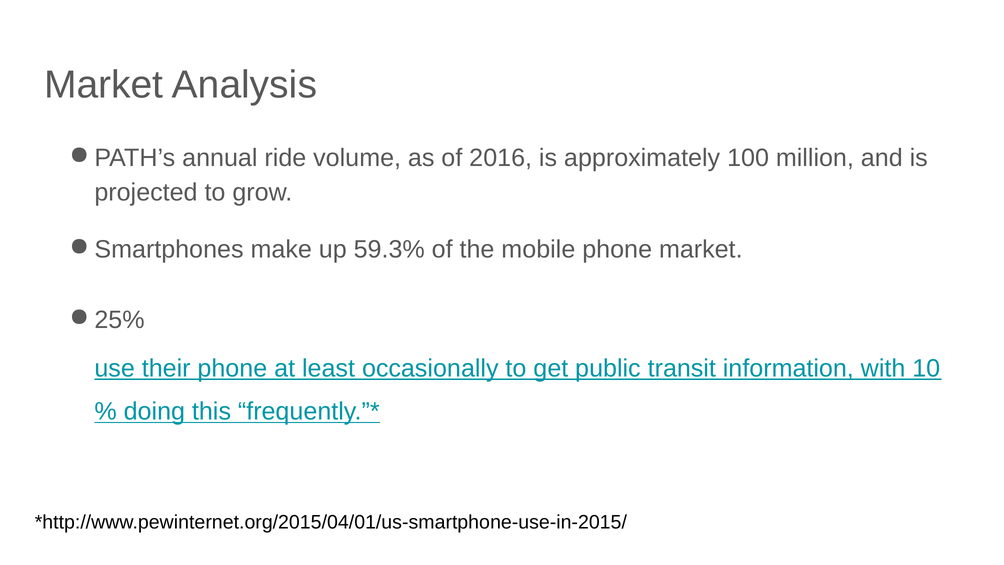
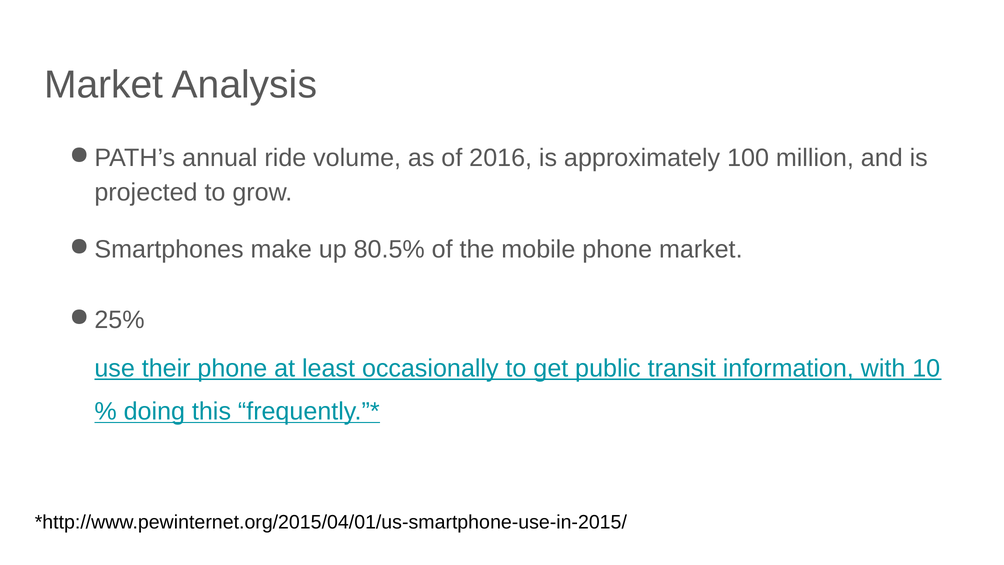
59.3%: 59.3% -> 80.5%
